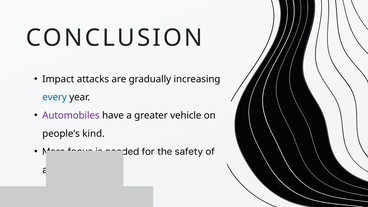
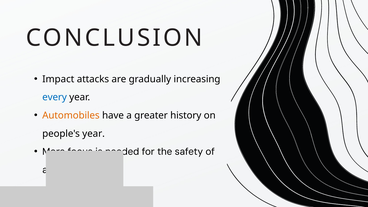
Automobiles colour: purple -> orange
vehicle: vehicle -> history
people's kind: kind -> year
